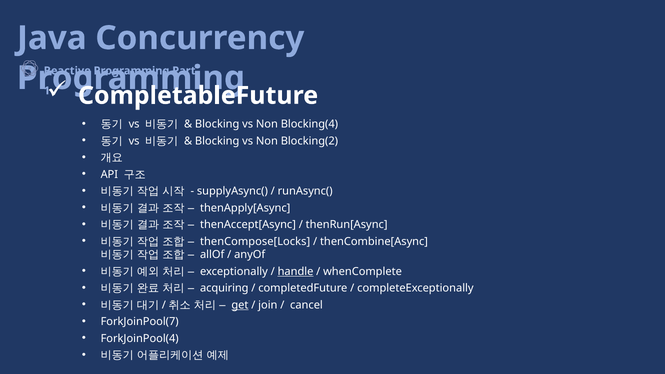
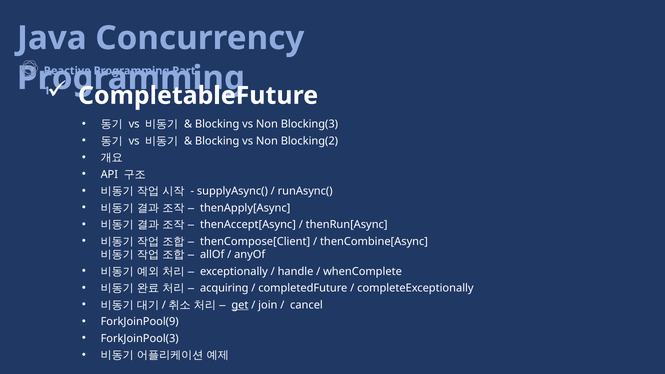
Blocking(4: Blocking(4 -> Blocking(3
thenCompose[Locks: thenCompose[Locks -> thenCompose[Client
handle underline: present -> none
ForkJoinPool(7: ForkJoinPool(7 -> ForkJoinPool(9
ForkJoinPool(4: ForkJoinPool(4 -> ForkJoinPool(3
